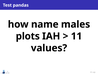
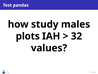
name: name -> study
11: 11 -> 32
